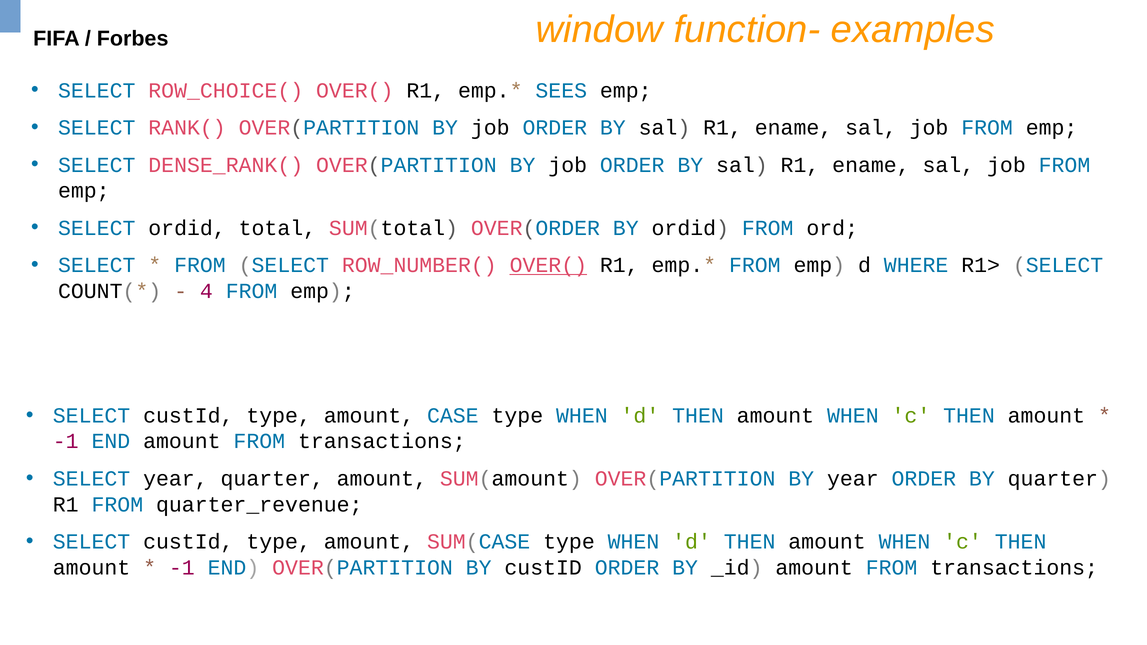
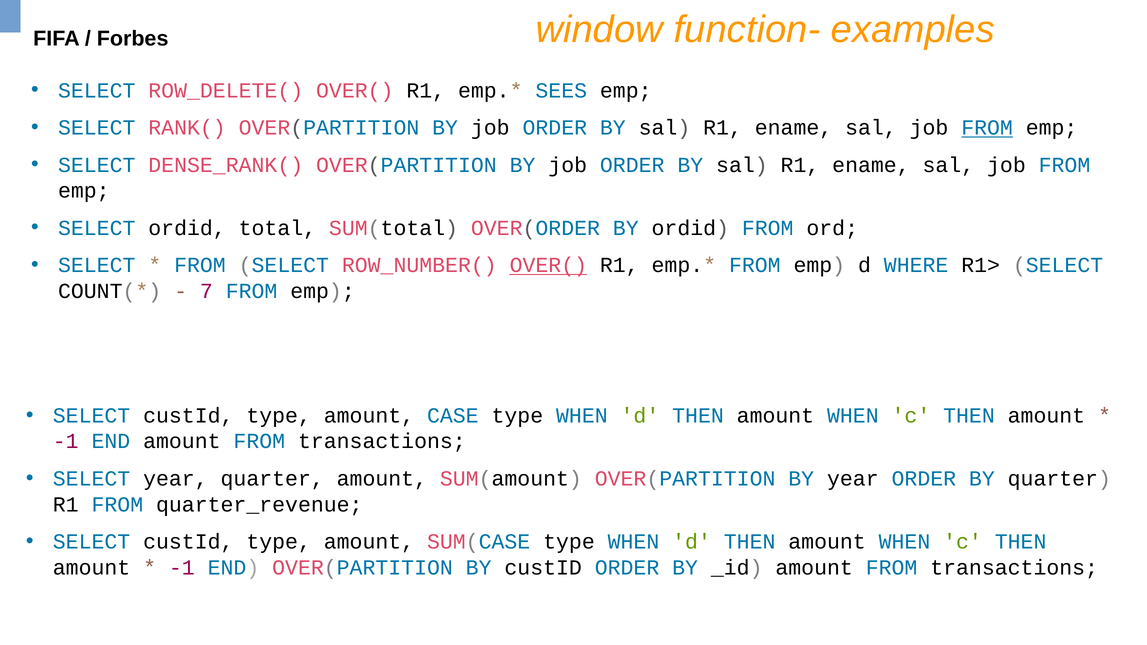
ROW_CHOICE(: ROW_CHOICE( -> ROW_DELETE(
FROM at (987, 128) underline: none -> present
4: 4 -> 7
